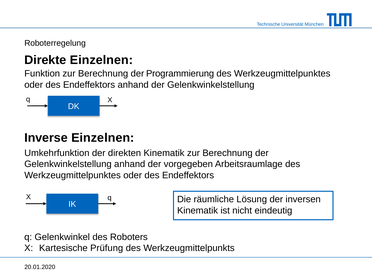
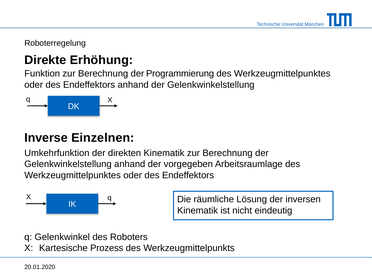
Direkte Einzelnen: Einzelnen -> Erhöhung
Prüfung: Prüfung -> Prozess
